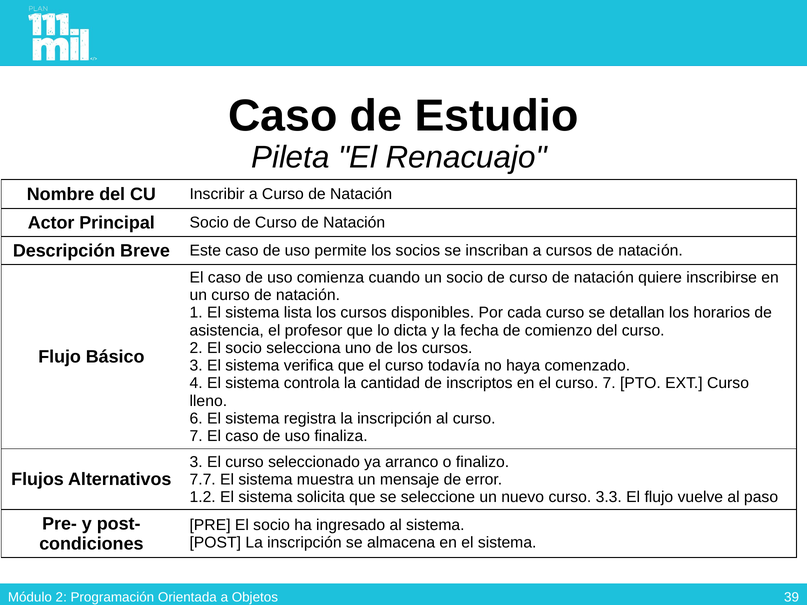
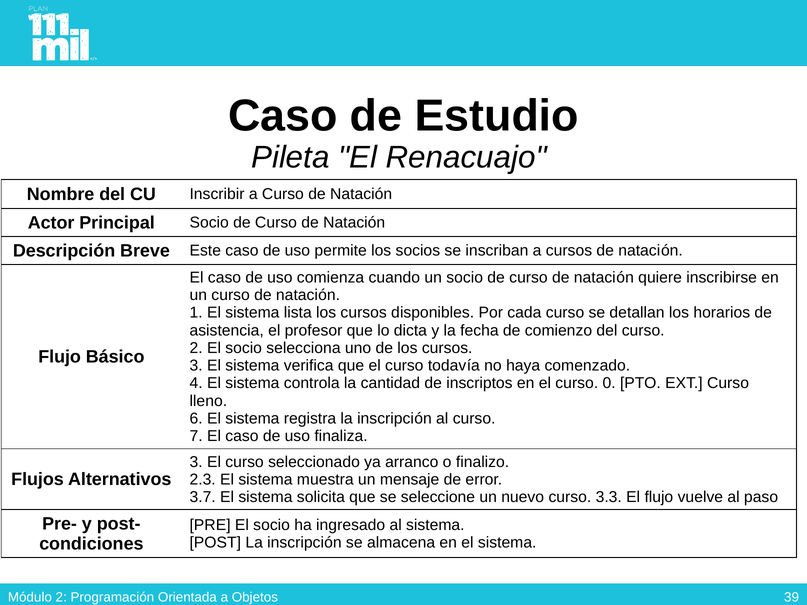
el curso 7: 7 -> 0
7.7: 7.7 -> 2.3
1.2: 1.2 -> 3.7
